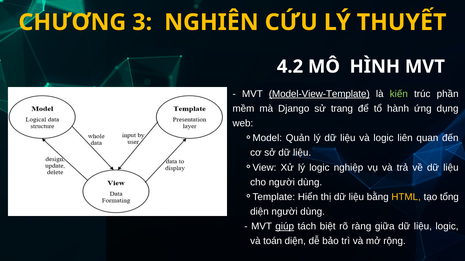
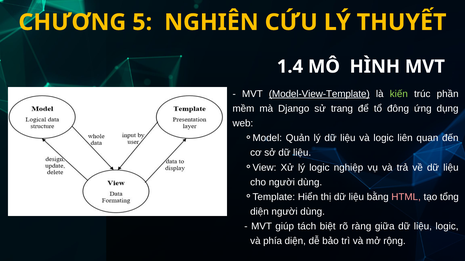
3: 3 -> 5
4.2: 4.2 -> 1.4
hành: hành -> đông
HTML colour: yellow -> pink
giúp underline: present -> none
toán: toán -> phía
